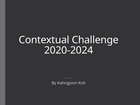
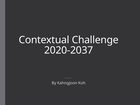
2020-2024: 2020-2024 -> 2020-2037
